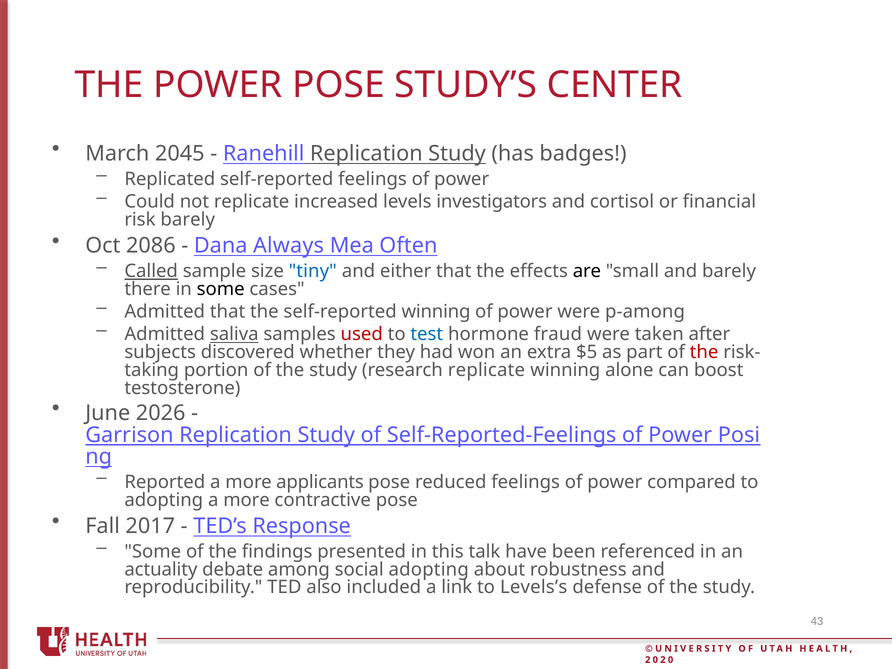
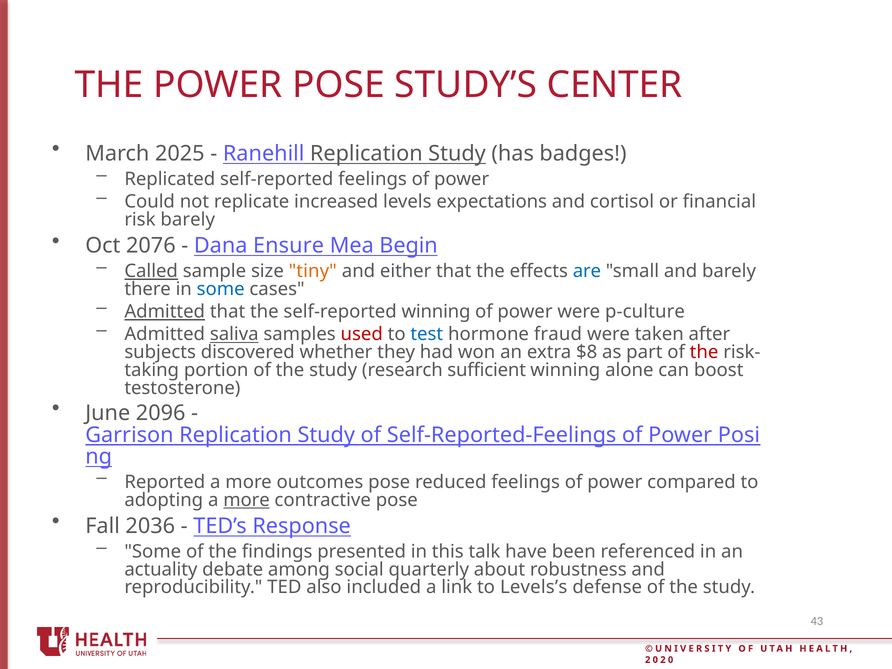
2045: 2045 -> 2025
investigators: investigators -> expectations
2086: 2086 -> 2076
Always: Always -> Ensure
Often: Often -> Begin
tiny colour: blue -> orange
are colour: black -> blue
some at (221, 289) colour: black -> blue
Admitted at (165, 312) underline: none -> present
p-among: p-among -> p-culture
$5: $5 -> $8
research replicate: replicate -> sufficient
2026: 2026 -> 2096
applicants: applicants -> outcomes
more at (247, 500) underline: none -> present
2017: 2017 -> 2036
social adopting: adopting -> quarterly
